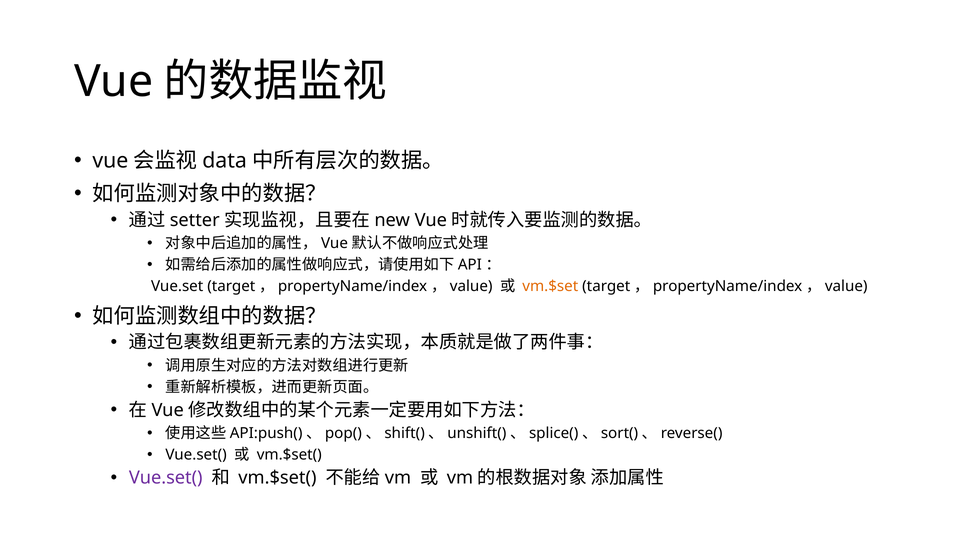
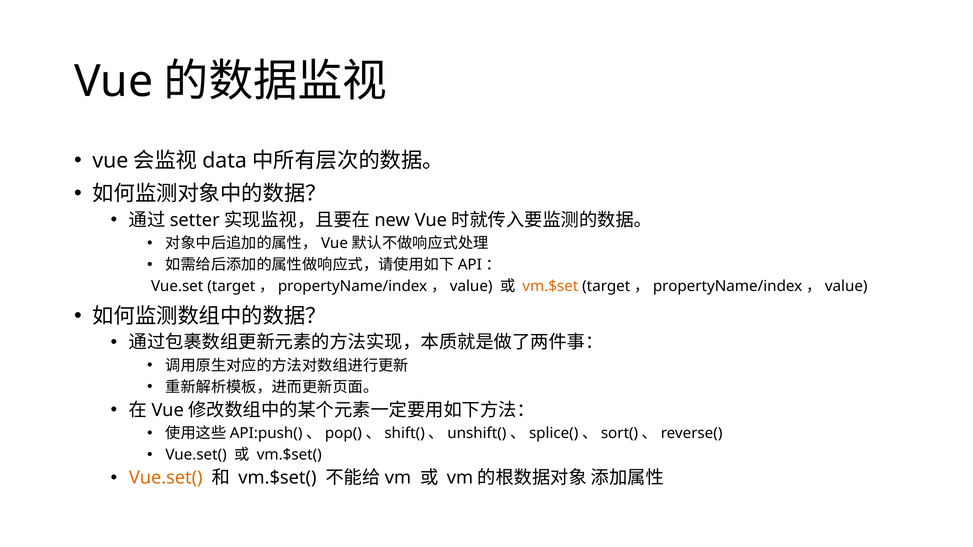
Vue.set( at (166, 478) colour: purple -> orange
